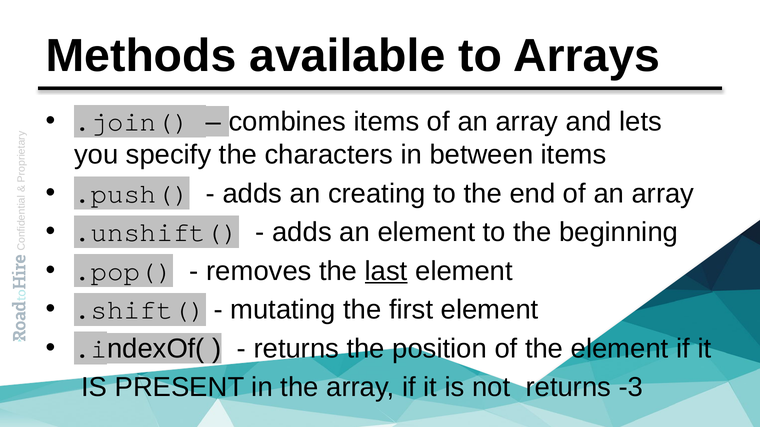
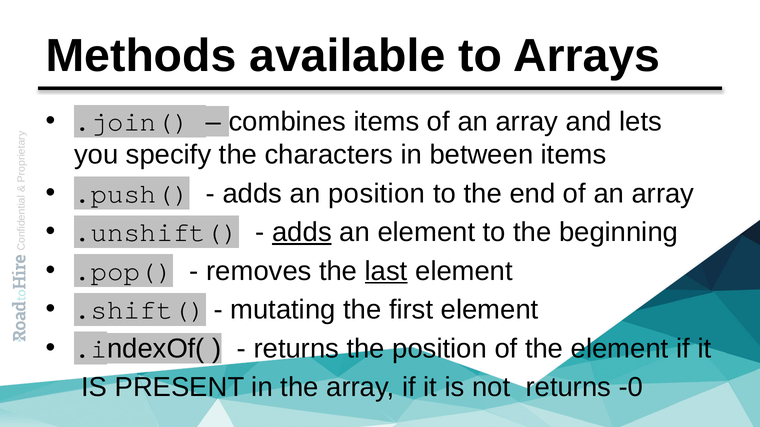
an creating: creating -> position
adds at (302, 233) underline: none -> present
-3: -3 -> -0
